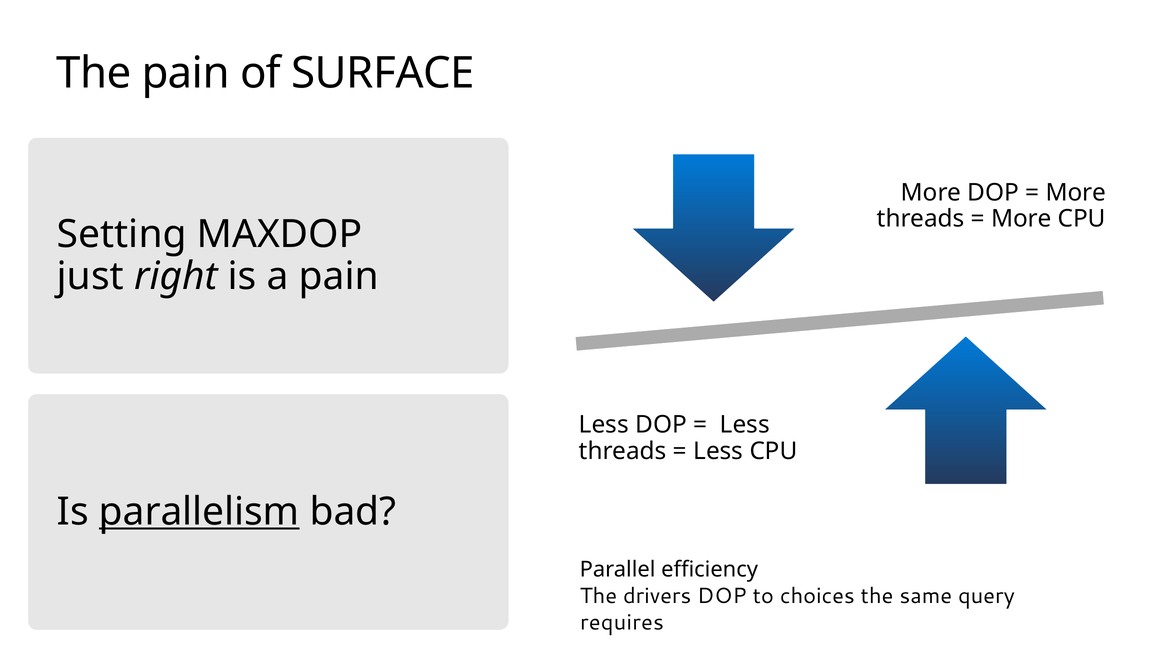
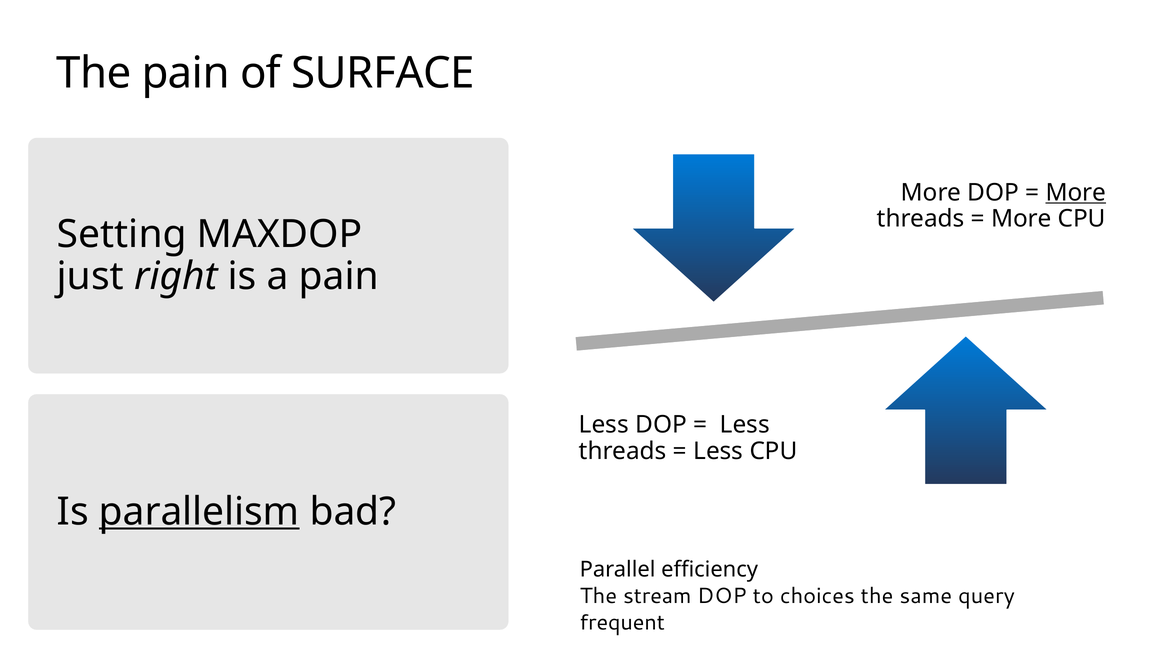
More at (1076, 193) underline: none -> present
drivers: drivers -> stream
requires: requires -> frequent
